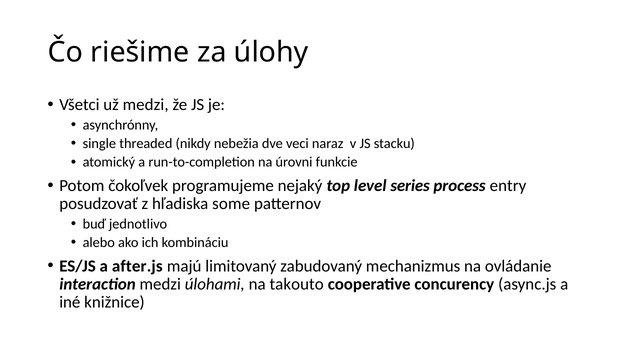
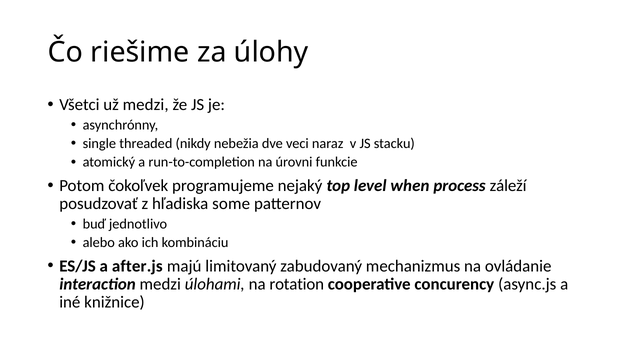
series: series -> when
entry: entry -> záleží
takouto: takouto -> rotation
